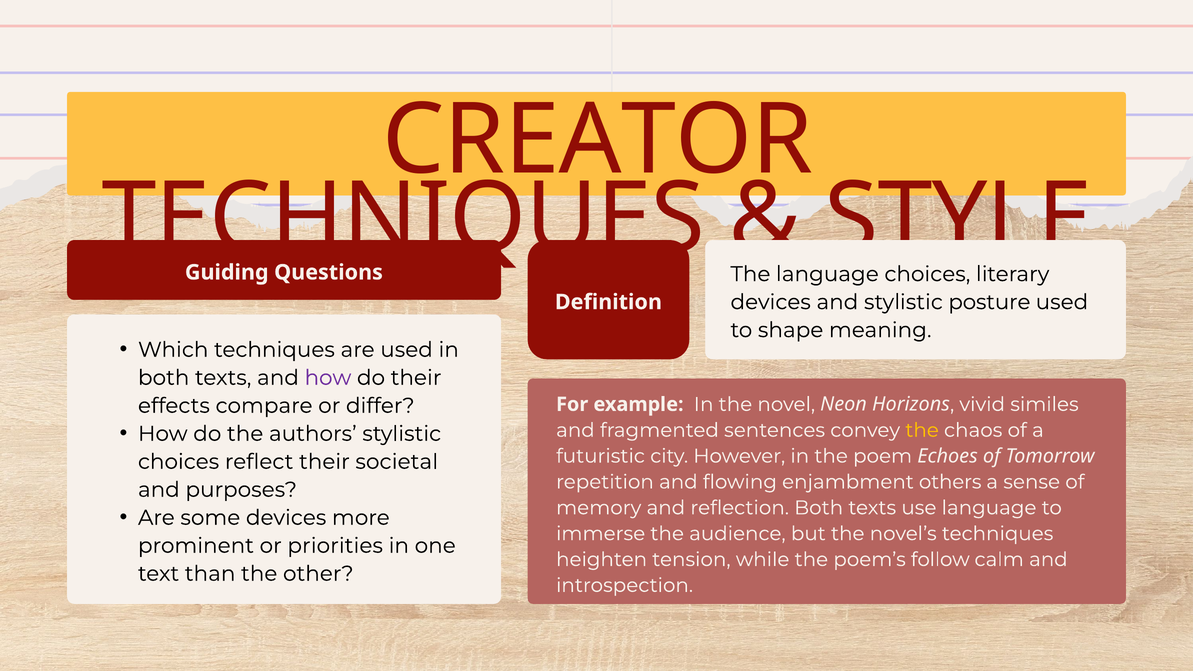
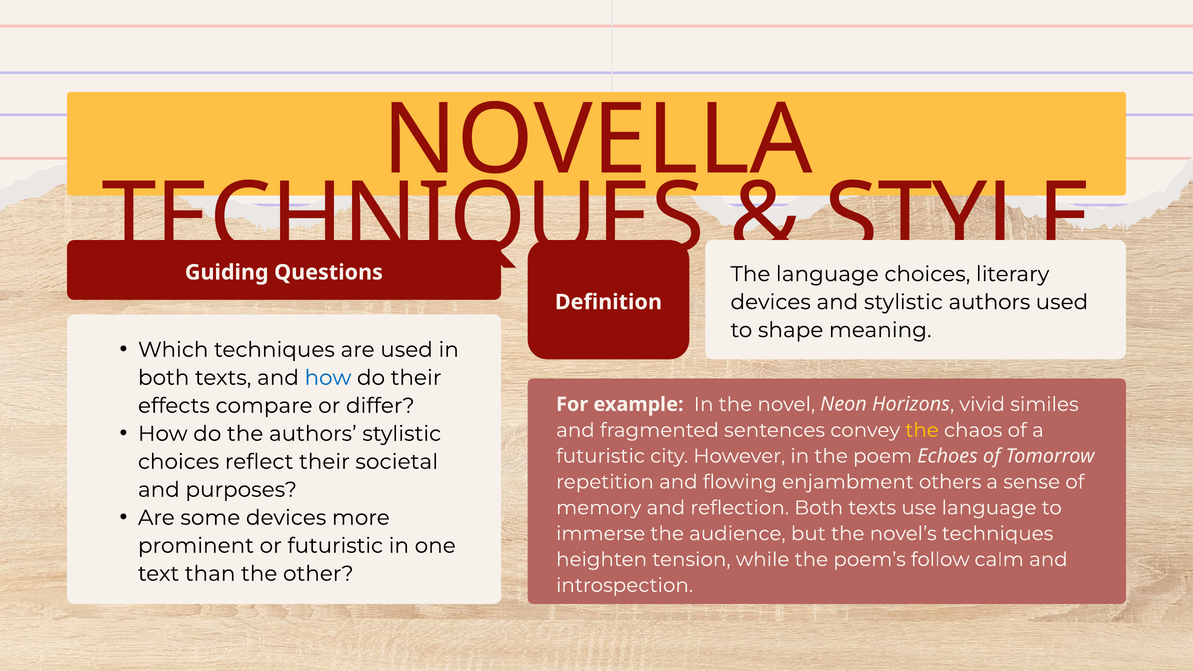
CREATOR: CREATOR -> NOVELLA
stylistic posture: posture -> authors
how at (328, 378) colour: purple -> blue
or priorities: priorities -> futuristic
